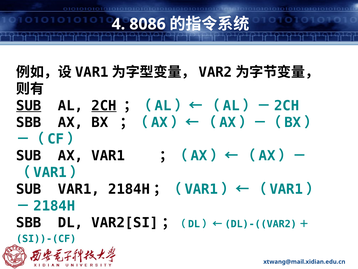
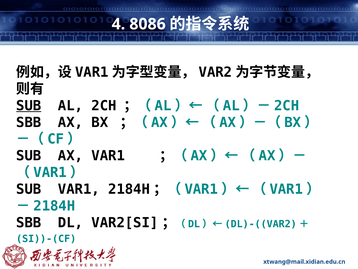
2CH underline: present -> none
